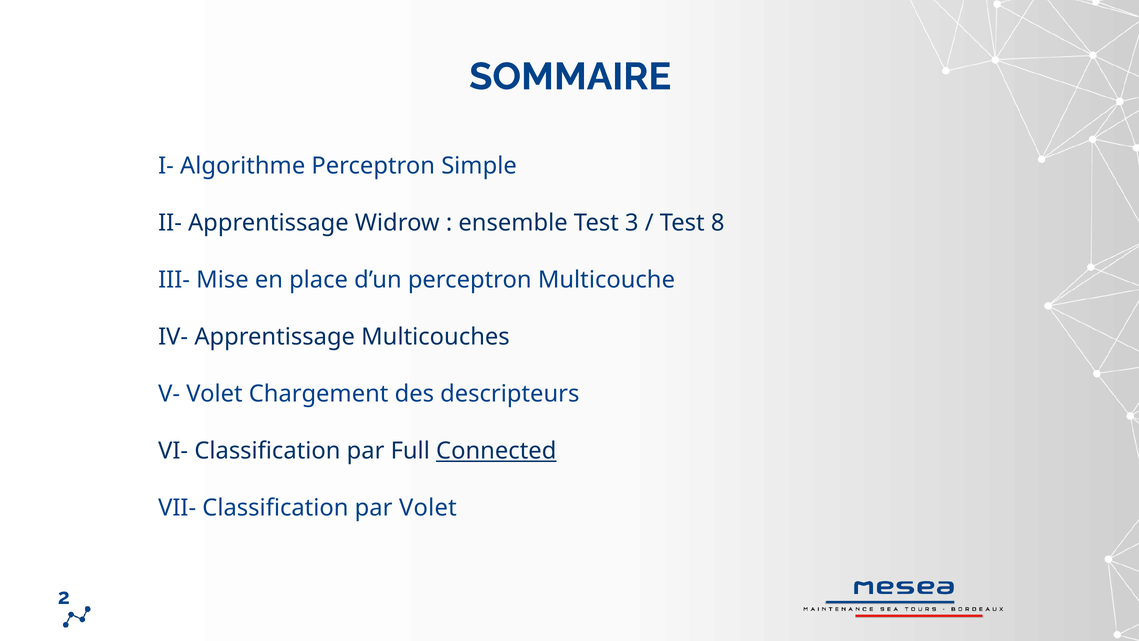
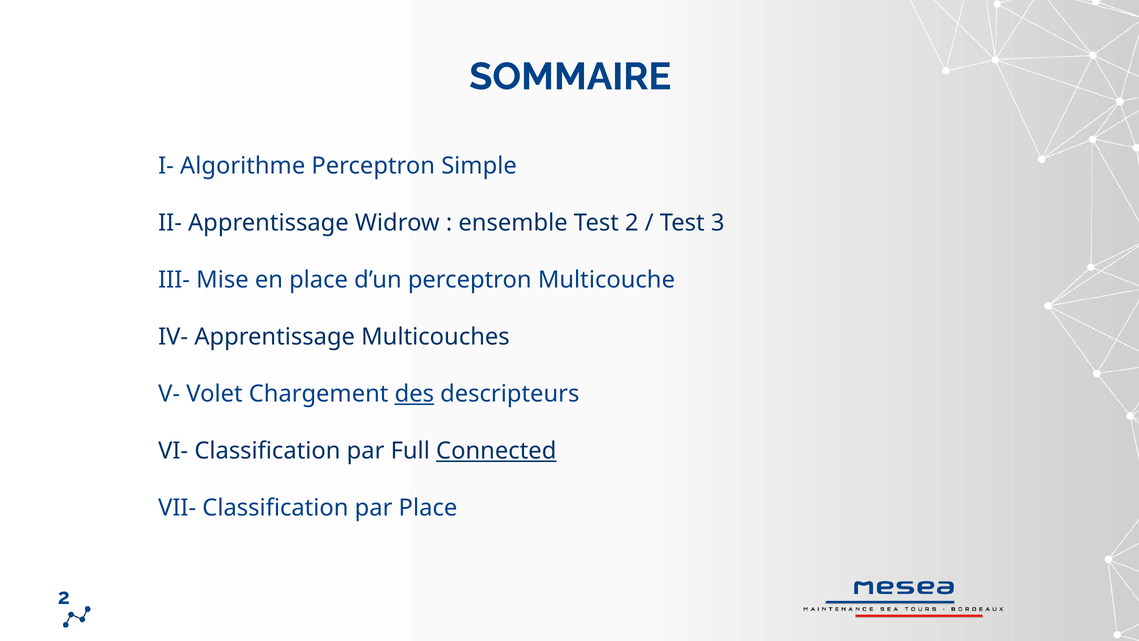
Test 3: 3 -> 2
8: 8 -> 3
des underline: none -> present
par Volet: Volet -> Place
